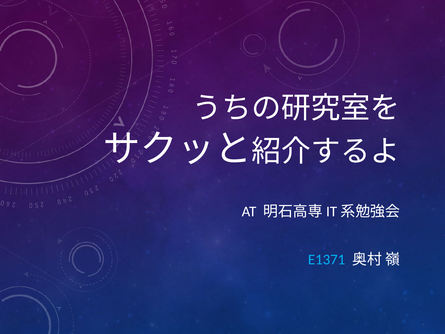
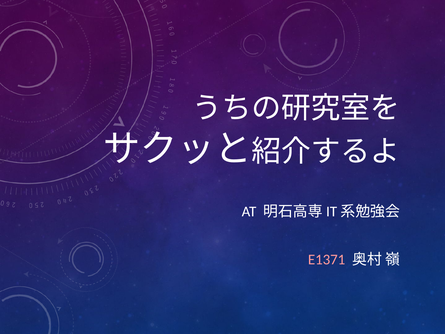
E1371 colour: light blue -> pink
